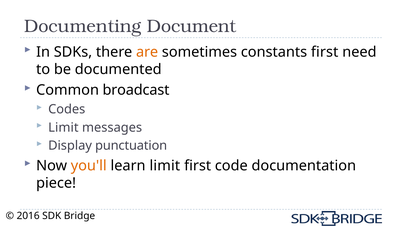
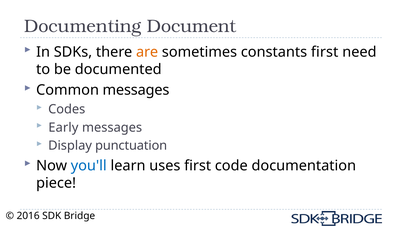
Common broadcast: broadcast -> messages
Limit at (63, 128): Limit -> Early
you'll colour: orange -> blue
learn limit: limit -> uses
